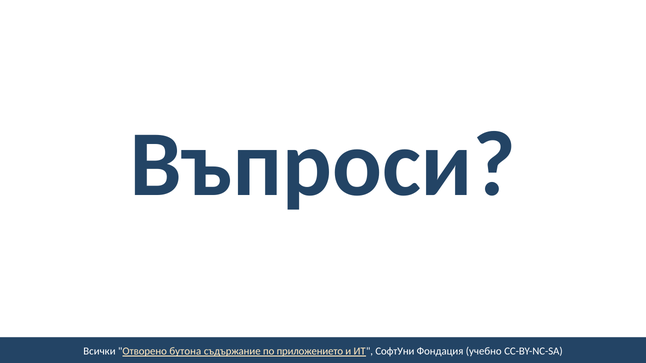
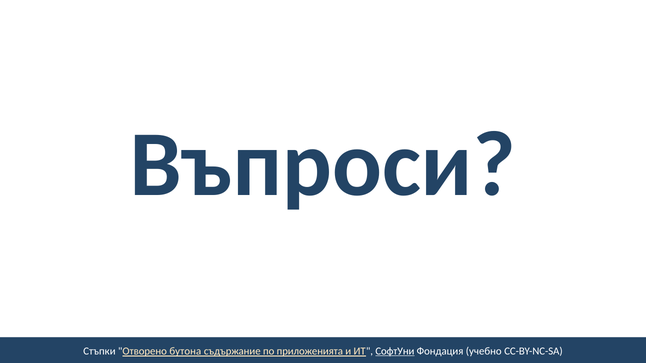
Всички: Всички -> Стъпки
приложението: приложението -> приложенията
СофтУни underline: none -> present
